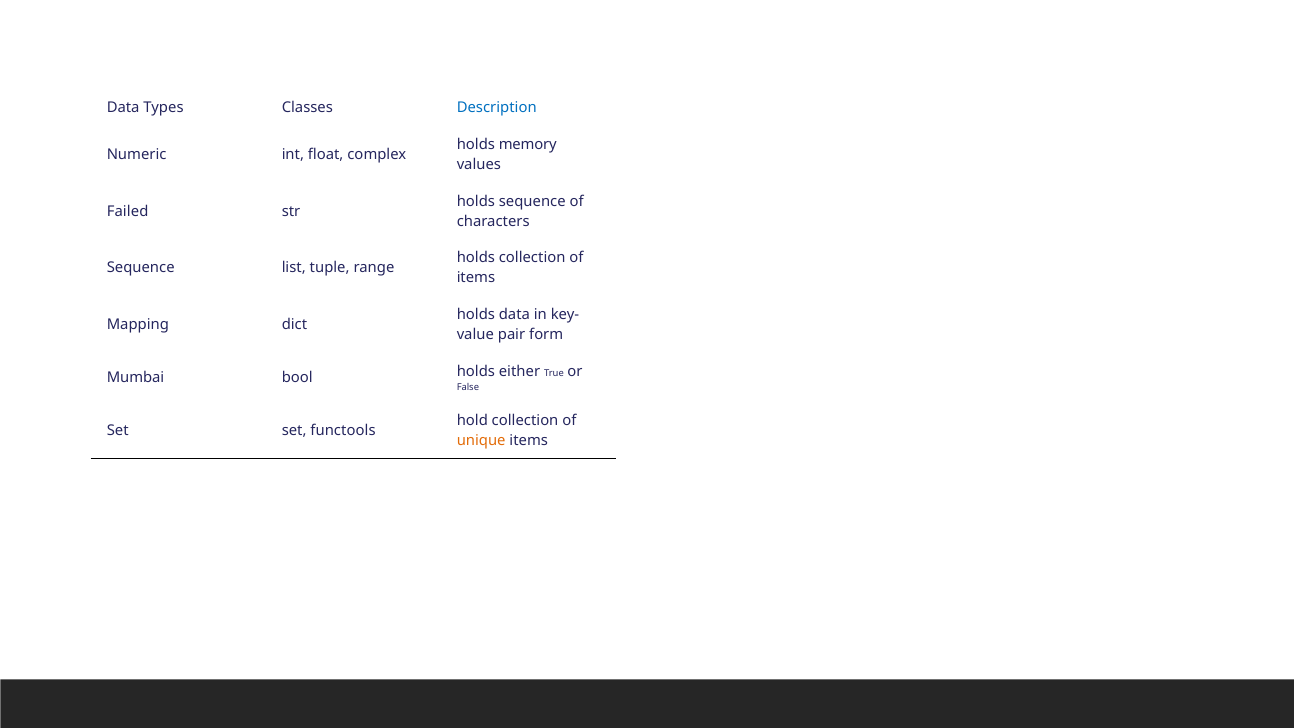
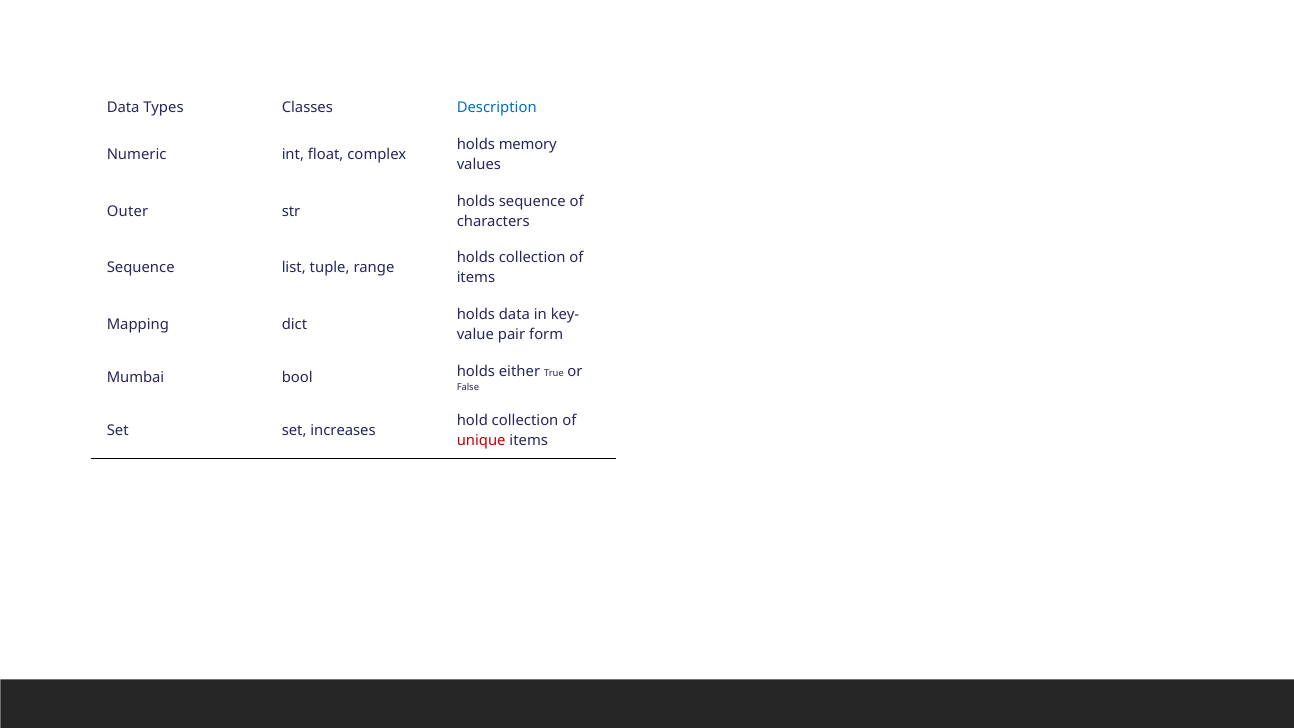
Failed: Failed -> Outer
functools: functools -> increases
unique colour: orange -> red
